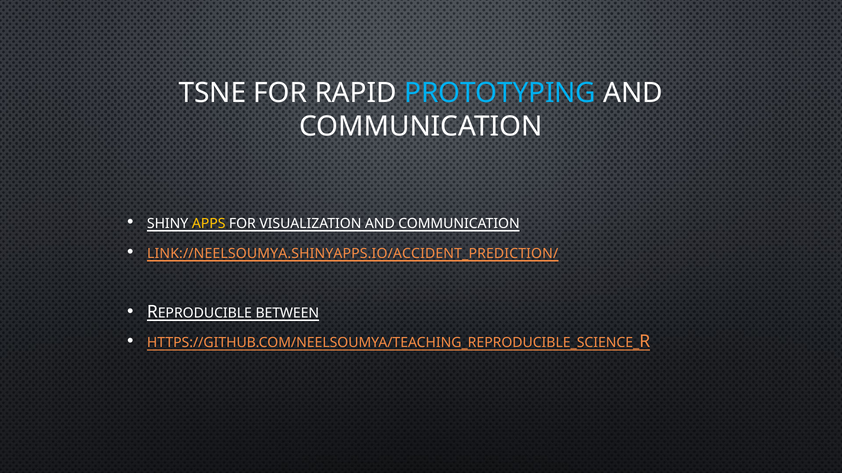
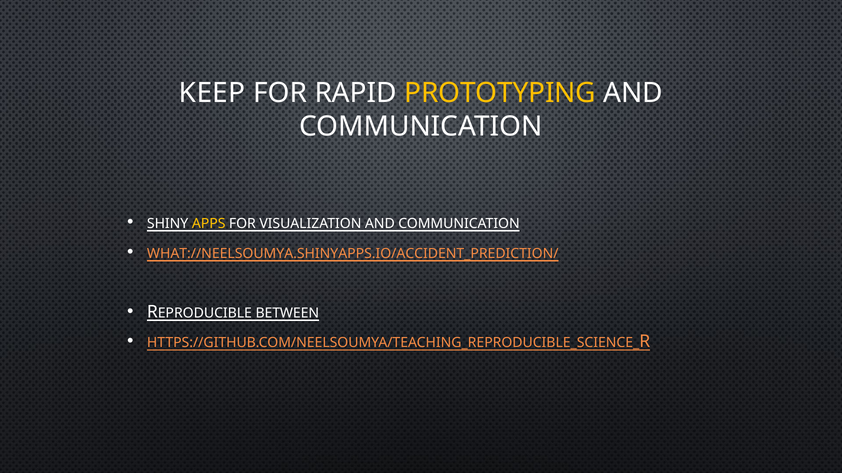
TSNE: TSNE -> KEEP
PROTOTYPING colour: light blue -> yellow
LINK://NEELSOUMYA.SHINYAPPS.IO/ACCIDENT_PREDICTION/: LINK://NEELSOUMYA.SHINYAPPS.IO/ACCIDENT_PREDICTION/ -> WHAT://NEELSOUMYA.SHINYAPPS.IO/ACCIDENT_PREDICTION/
